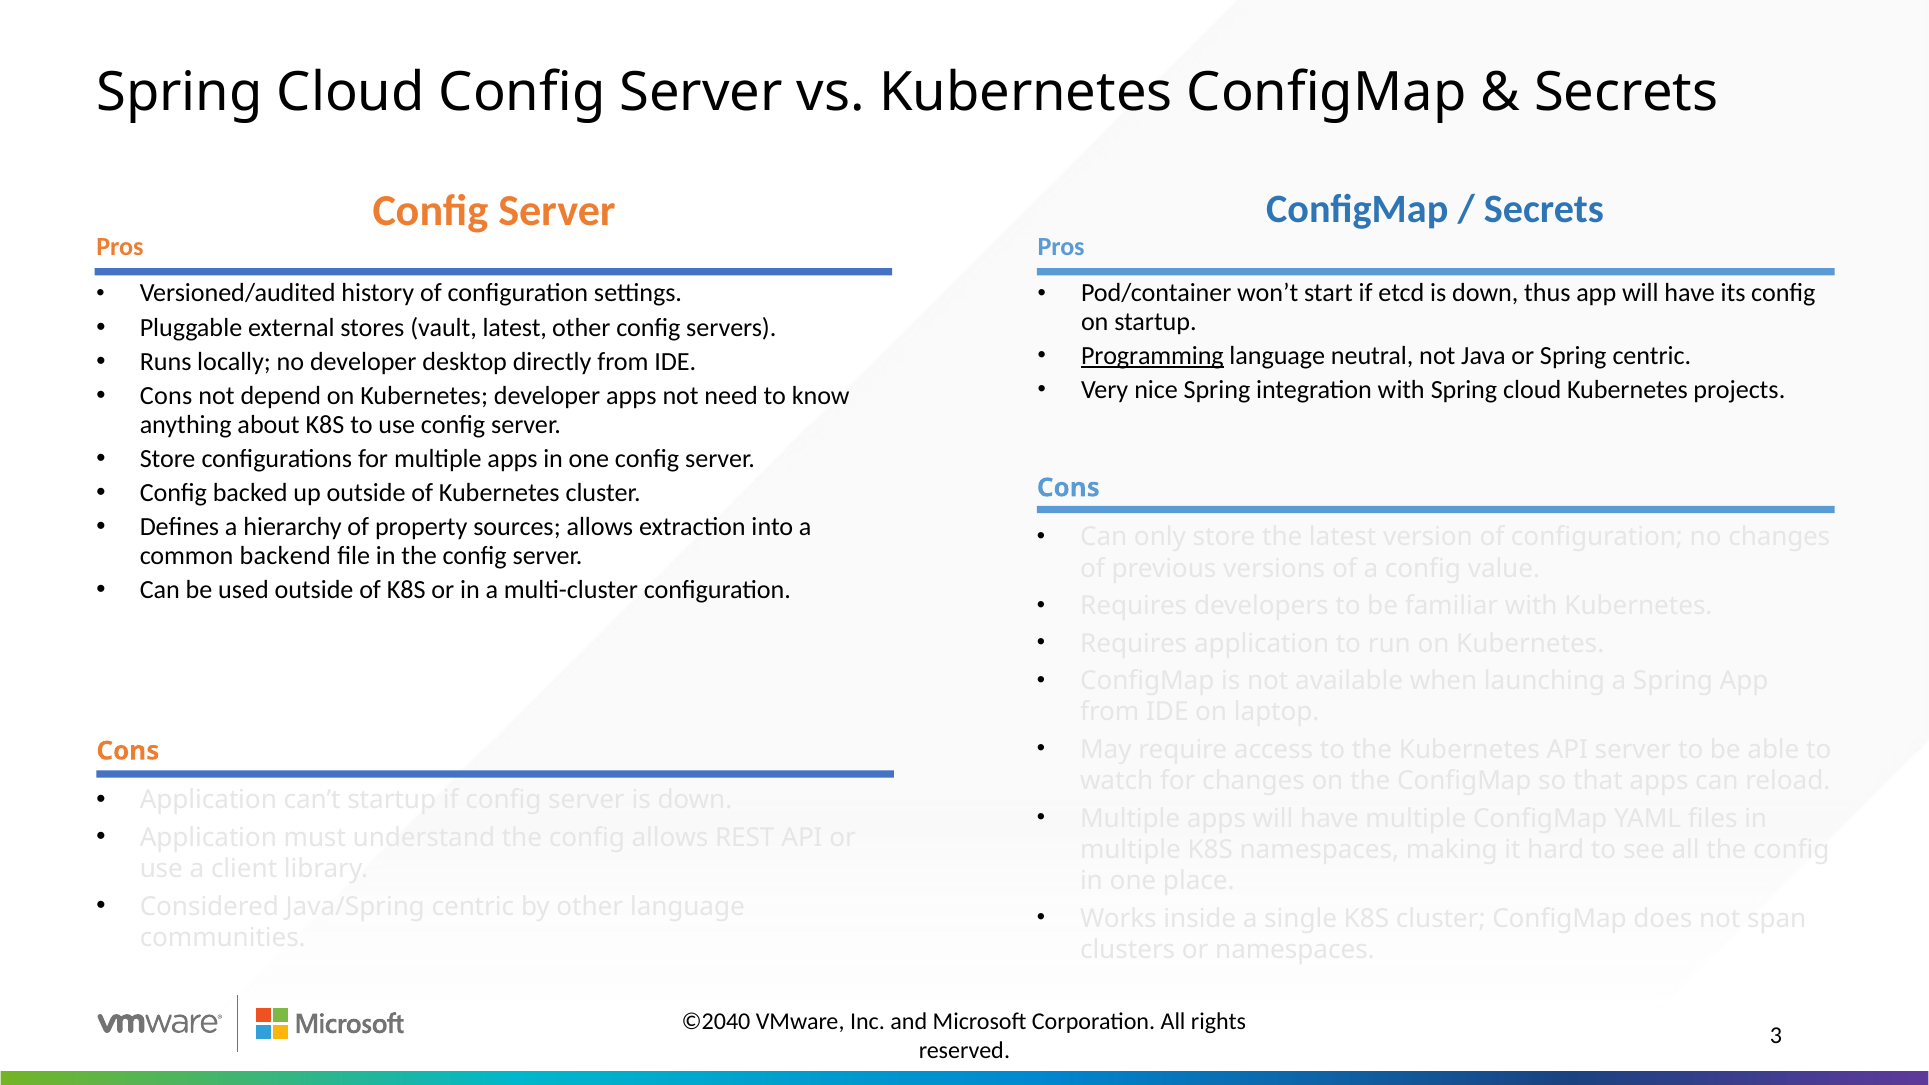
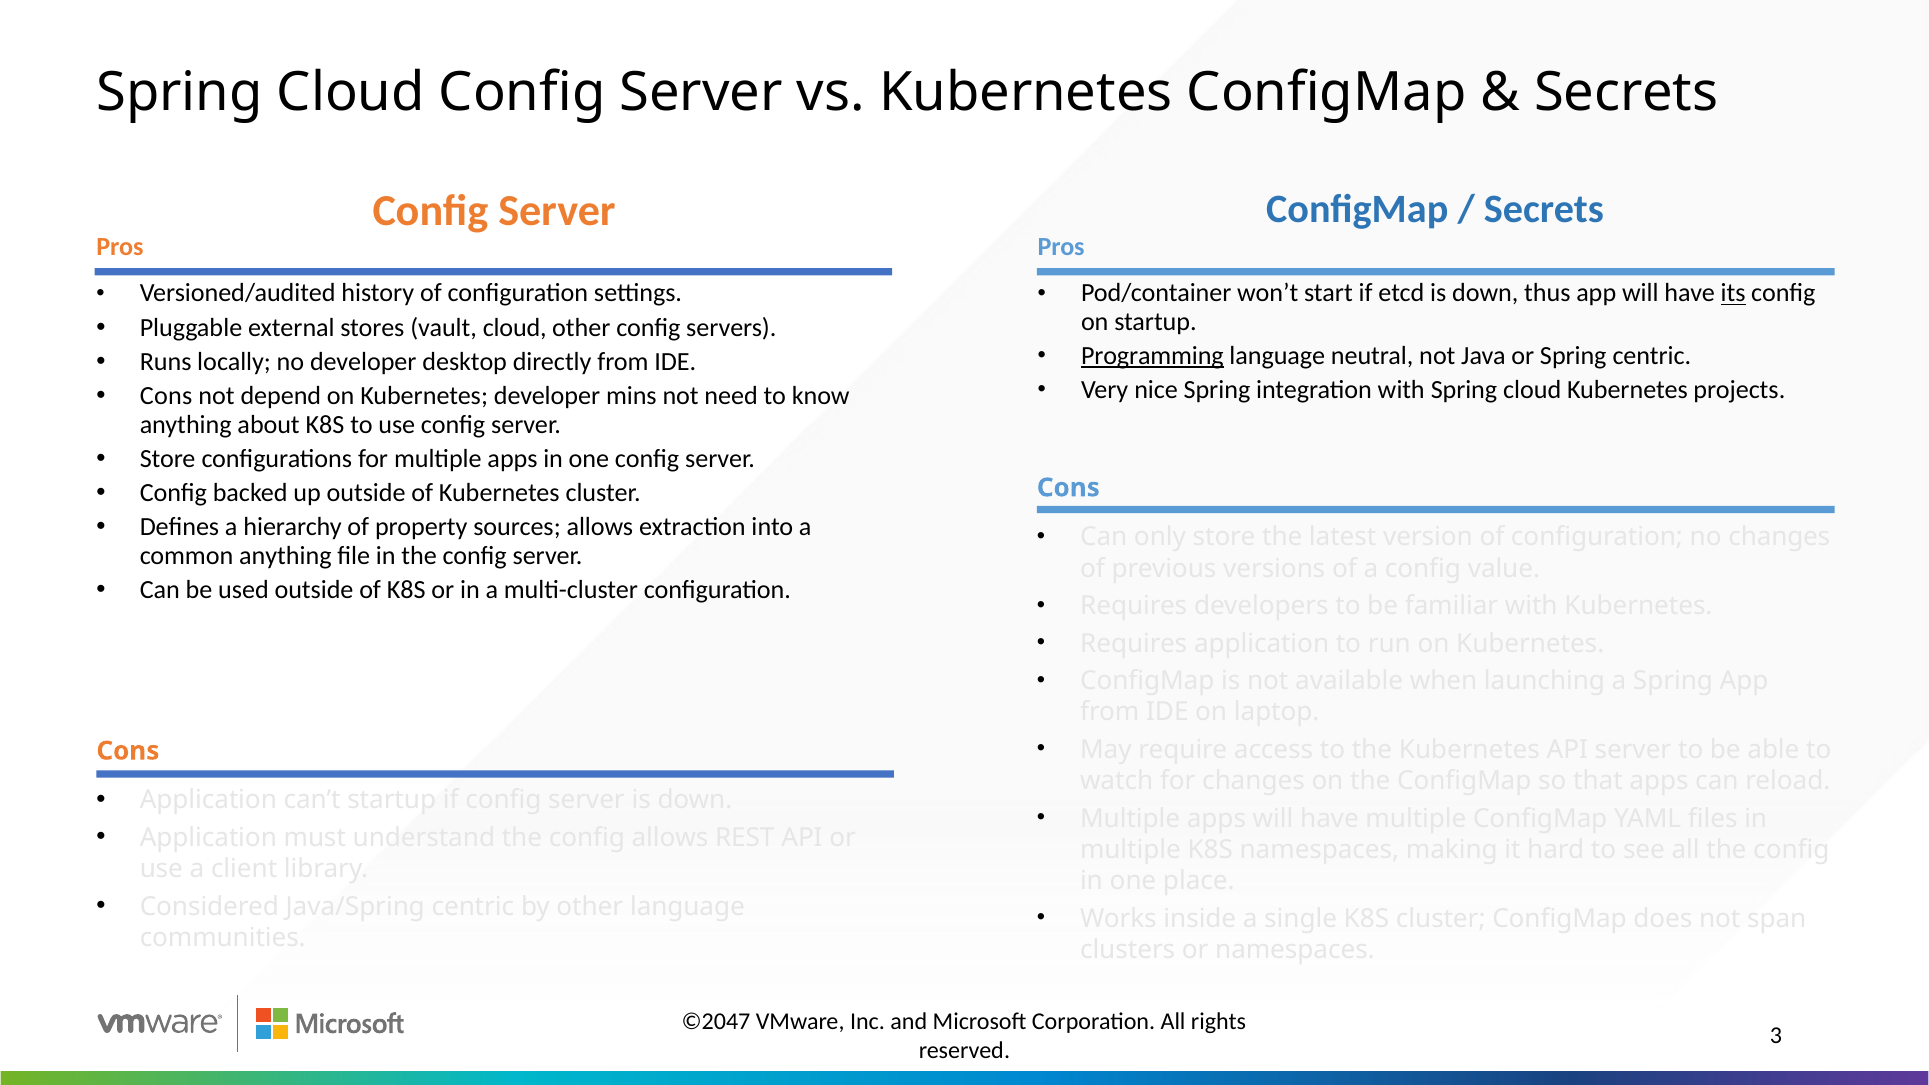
its underline: none -> present
vault latest: latest -> cloud
developer apps: apps -> mins
common backend: backend -> anything
©2040: ©2040 -> ©2047
